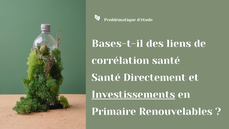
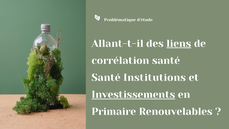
Bases-t-il: Bases-t-il -> Allant-t-il
liens underline: none -> present
Directement: Directement -> Institutions
